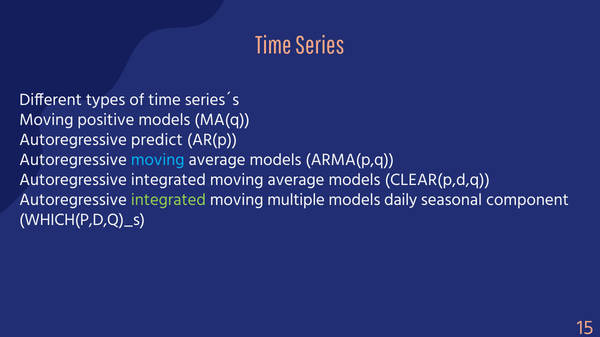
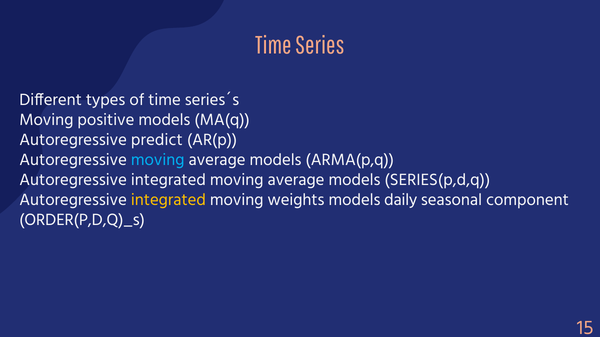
CLEAR(p,d,q: CLEAR(p,d,q -> SERIES(p,d,q
integrated at (168, 200) colour: light green -> yellow
multiple: multiple -> weights
WHICH(P,D,Q)_s: WHICH(P,D,Q)_s -> ORDER(P,D,Q)_s
